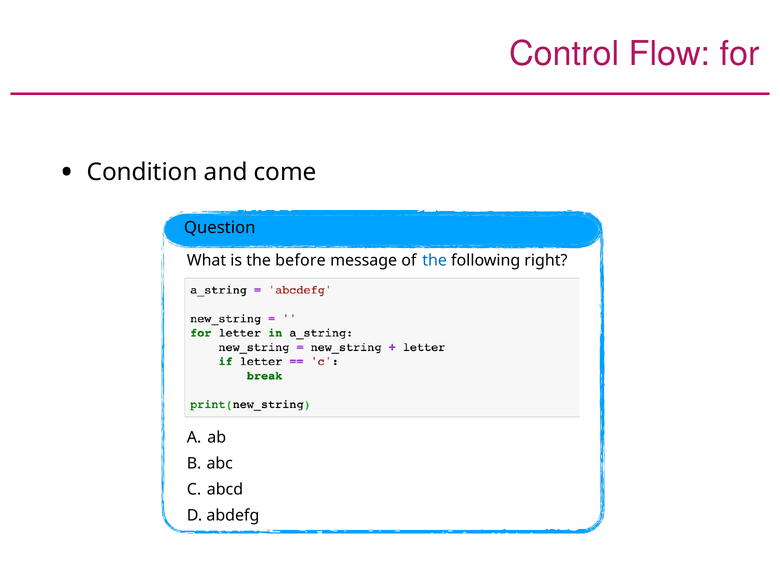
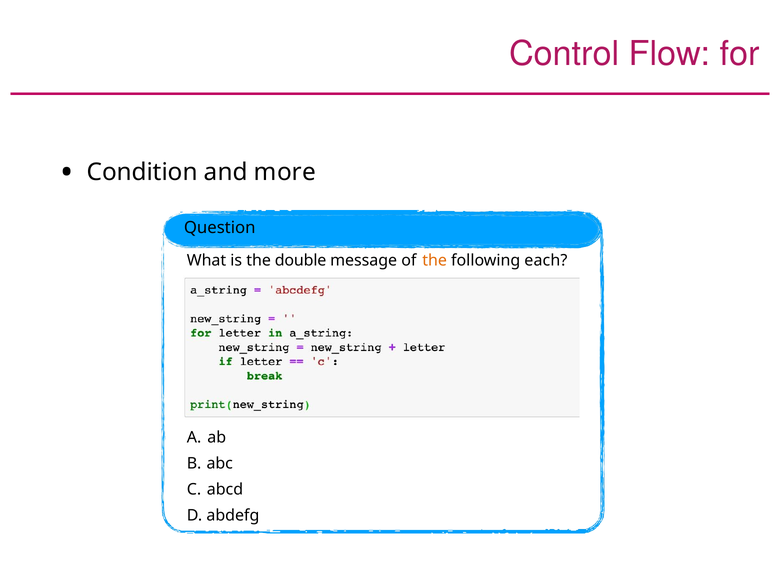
come: come -> more
before: before -> double
the at (435, 261) colour: blue -> orange
right: right -> each
